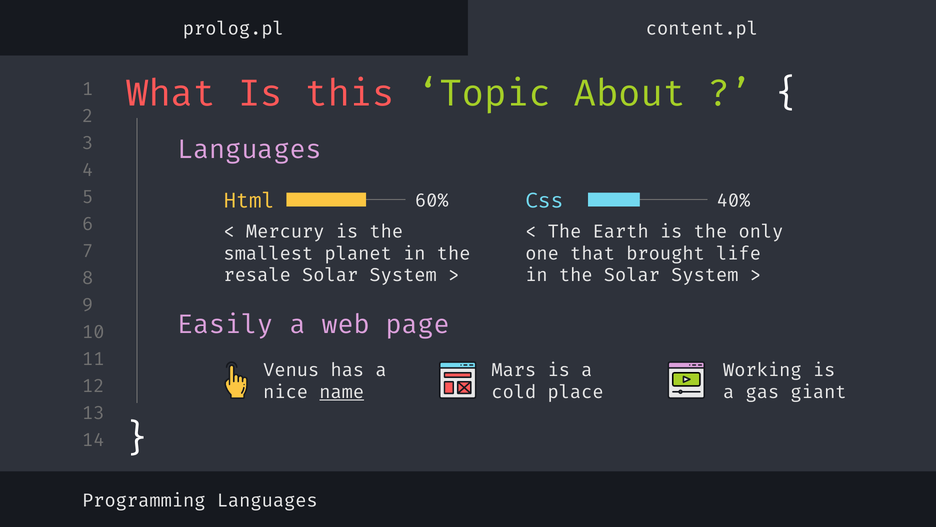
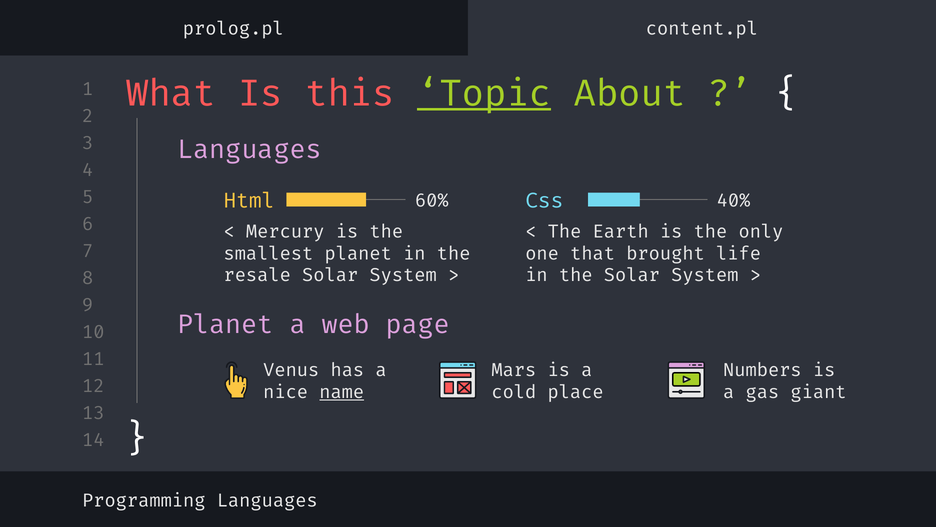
Topic underline: none -> present
Easily at (225, 324): Easily -> Planet
Working: Working -> Numbers
